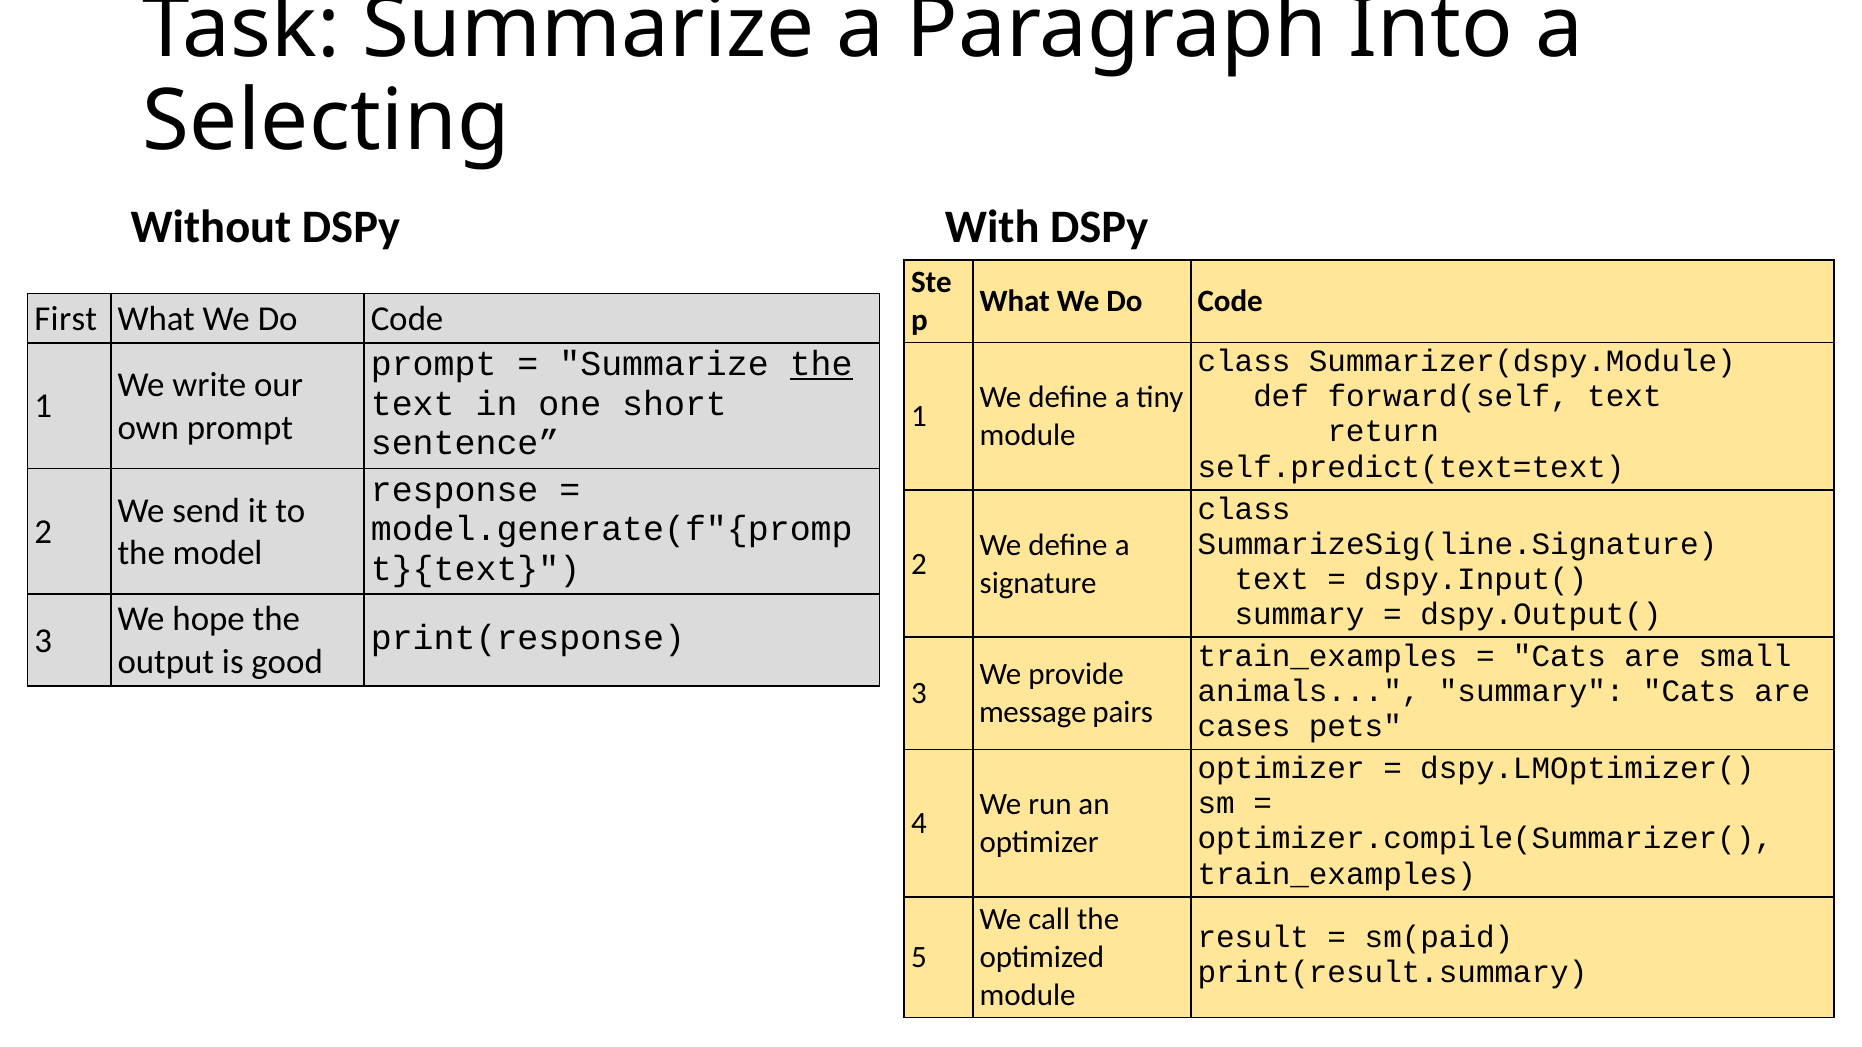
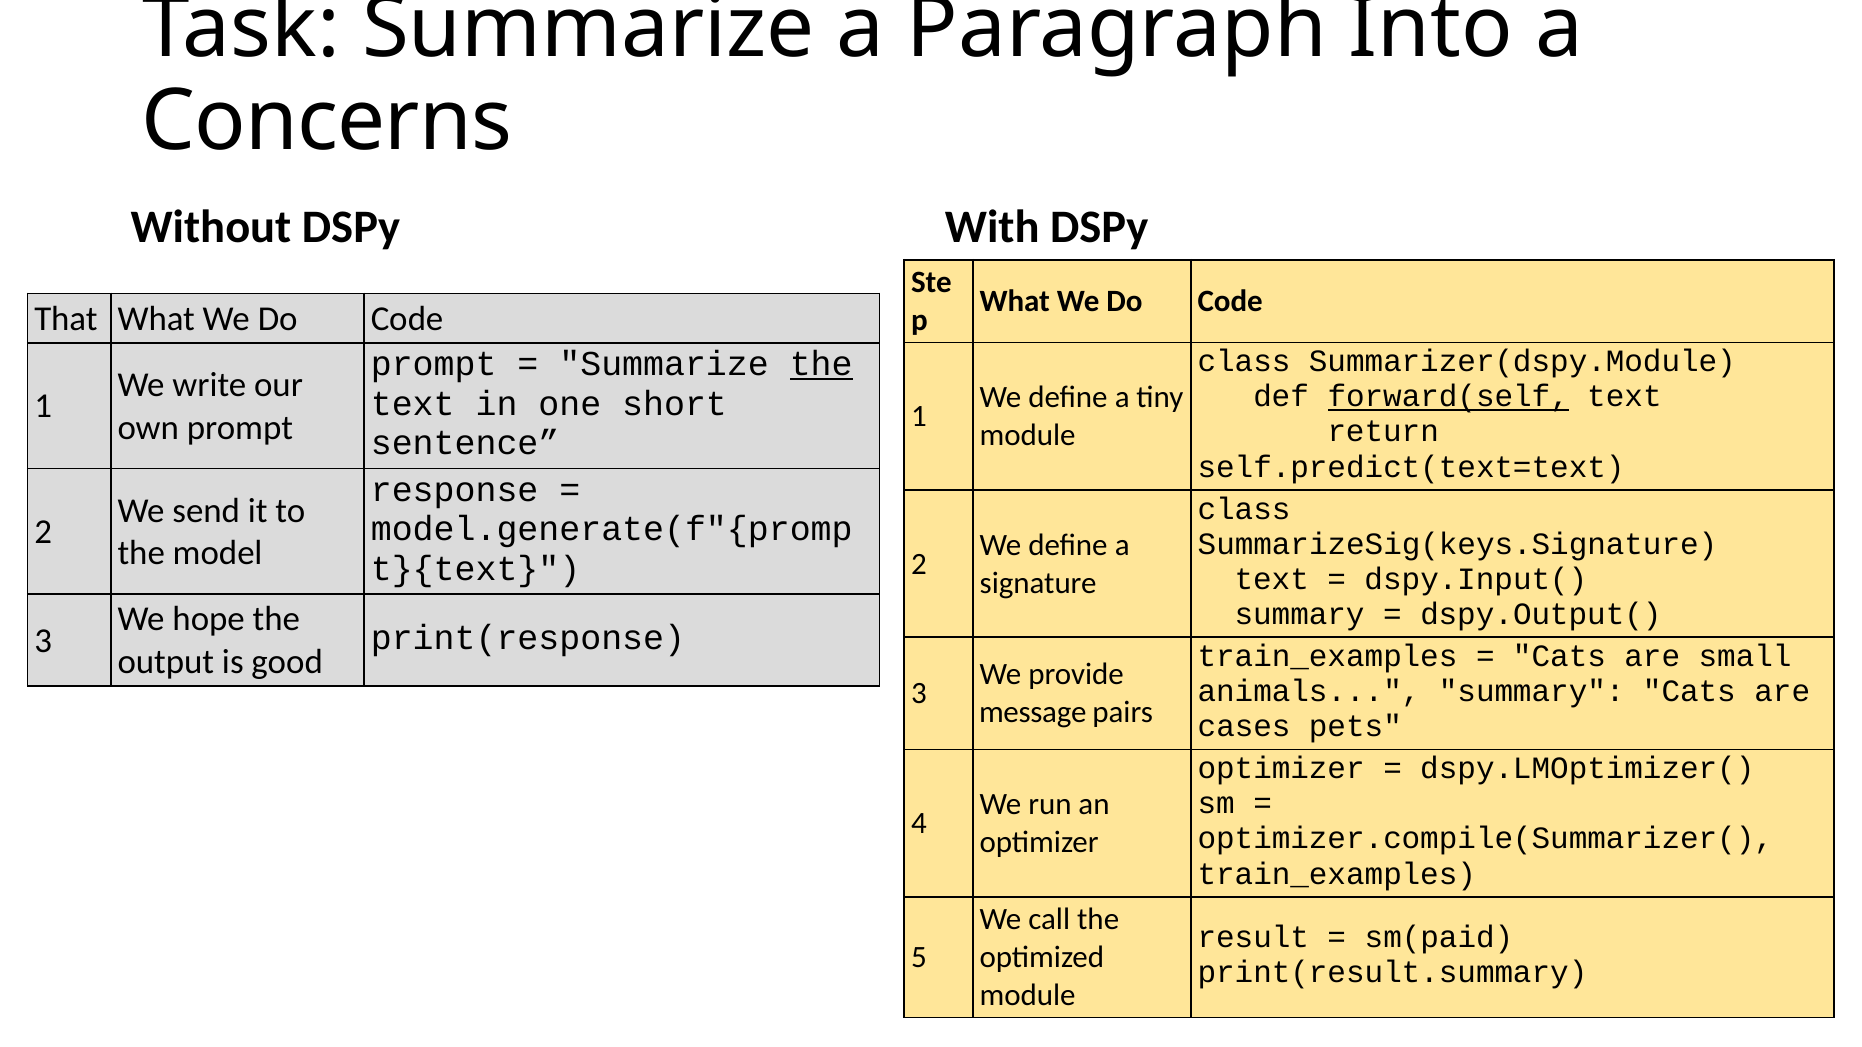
Selecting: Selecting -> Concerns
First: First -> That
forward(self underline: none -> present
SummarizeSig(line.Signature: SummarizeSig(line.Signature -> SummarizeSig(keys.Signature
